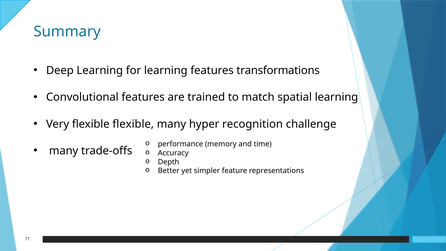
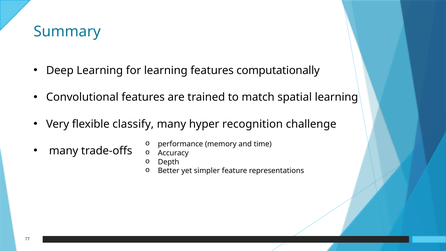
transformations: transformations -> computationally
flexible flexible: flexible -> classify
